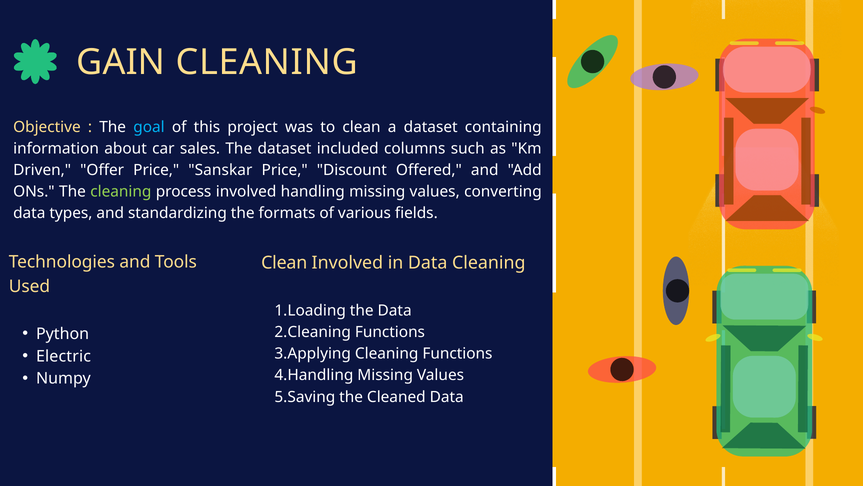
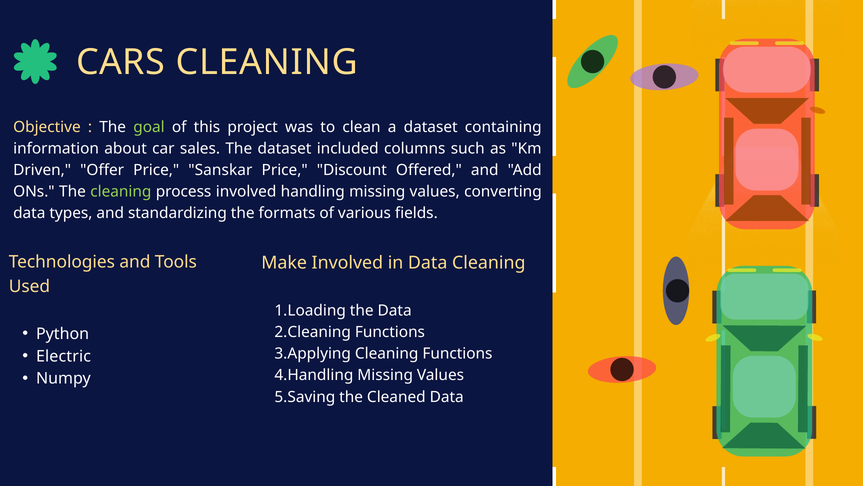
GAIN: GAIN -> CARS
goal colour: light blue -> light green
Clean at (284, 262): Clean -> Make
